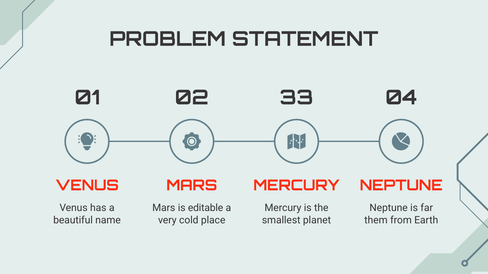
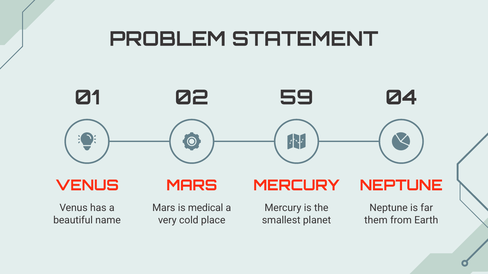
33: 33 -> 59
editable: editable -> medical
